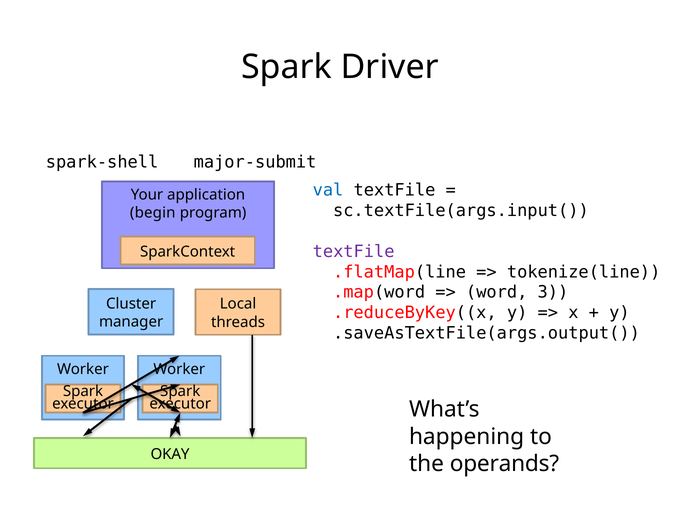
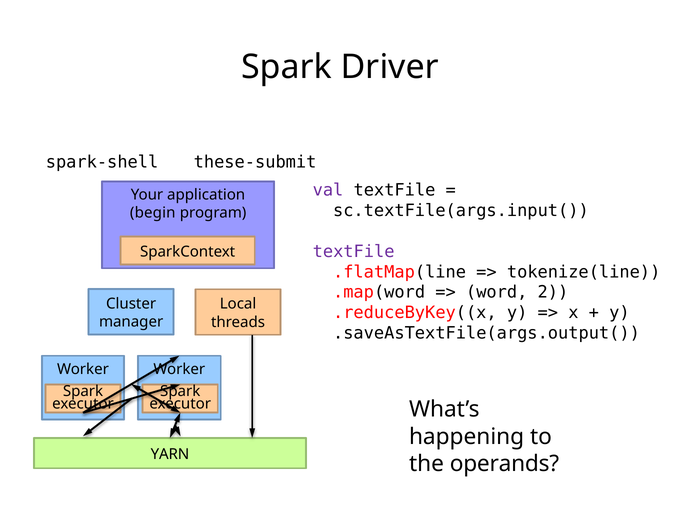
major-submit: major-submit -> these-submit
val colour: blue -> purple
3: 3 -> 2
OKAY: OKAY -> YARN
